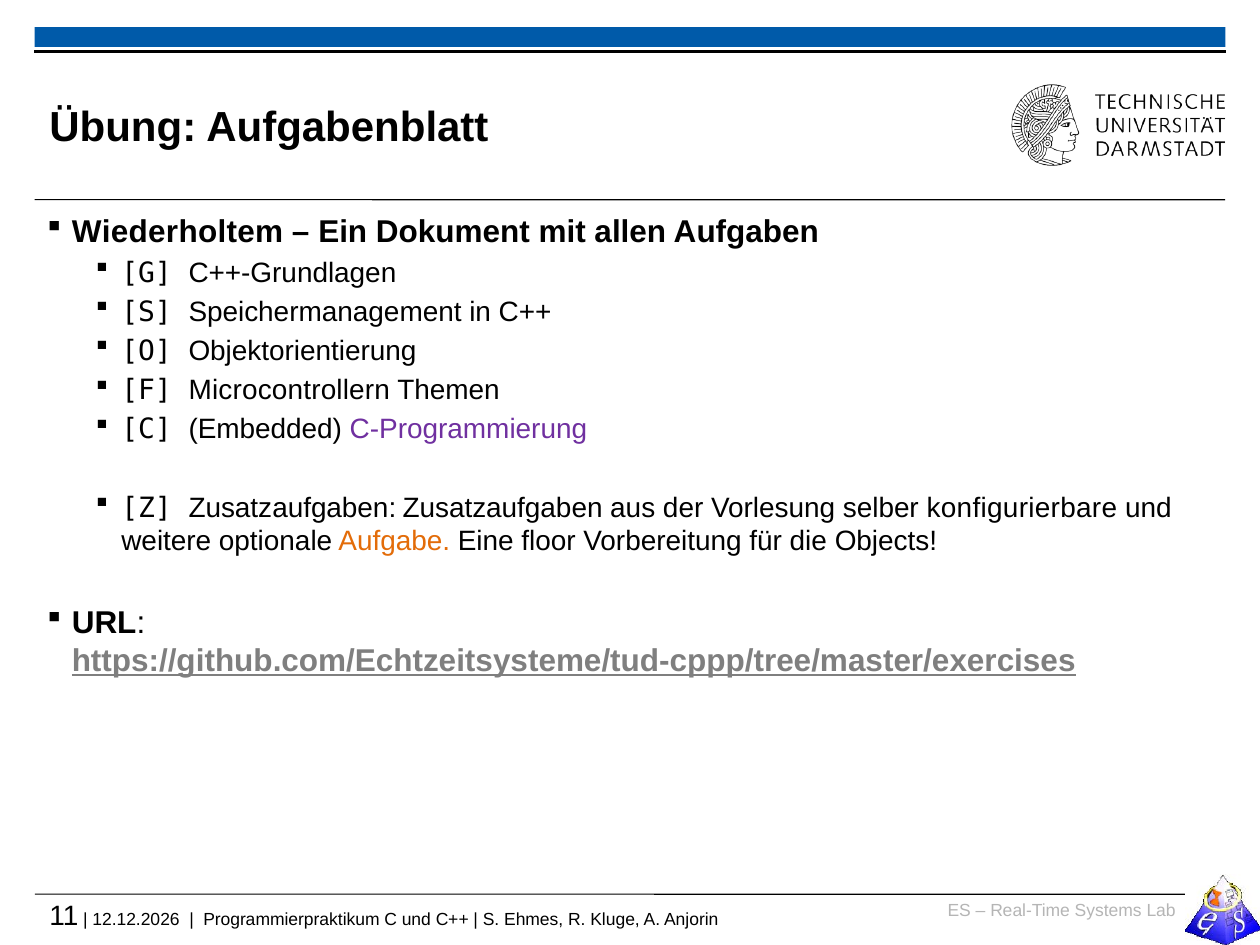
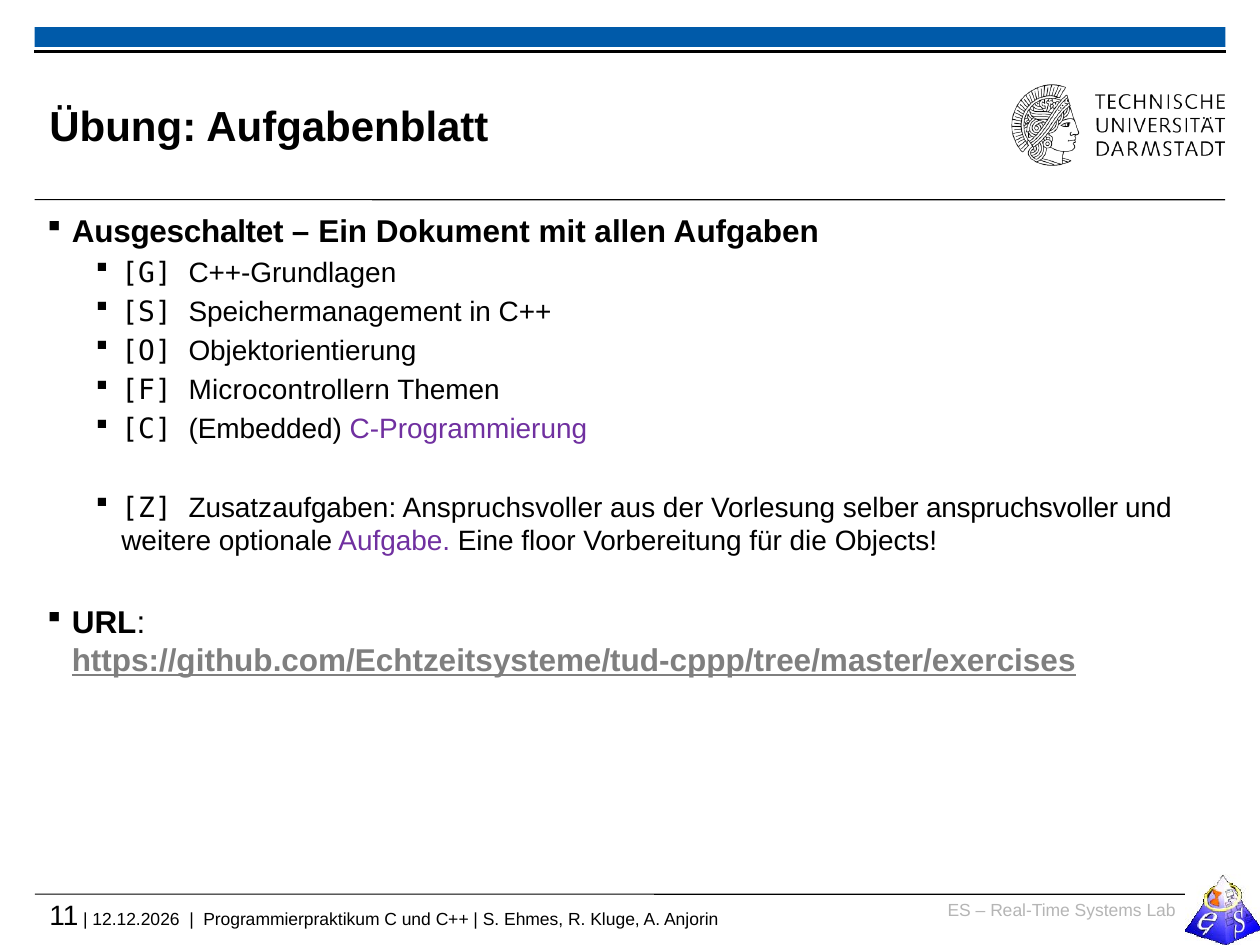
Wiederholtem: Wiederholtem -> Ausgeschaltet
Zusatzaufgaben Zusatzaufgaben: Zusatzaufgaben -> Anspruchsvoller
selber konfigurierbare: konfigurierbare -> anspruchsvoller
Aufgabe colour: orange -> purple
